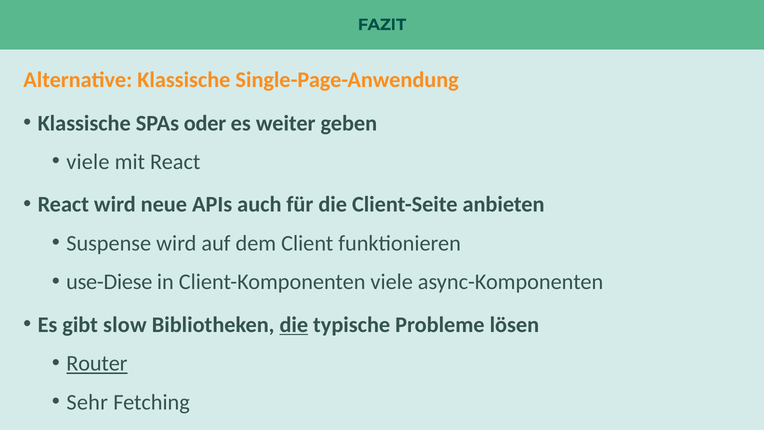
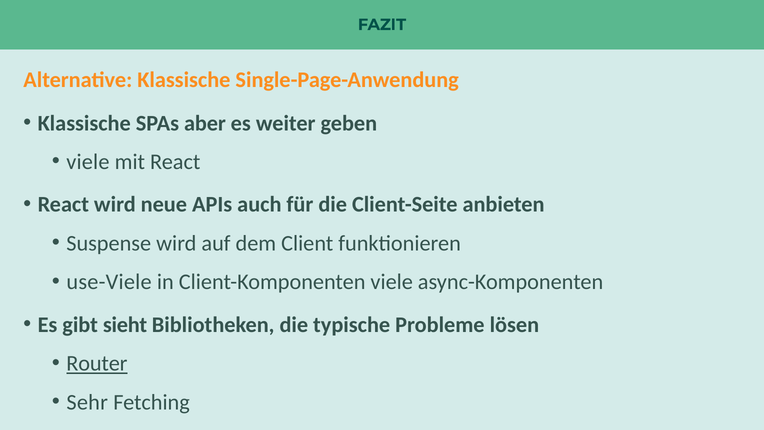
oder: oder -> aber
use-Diese: use-Diese -> use-Viele
slow: slow -> sieht
die at (294, 325) underline: present -> none
